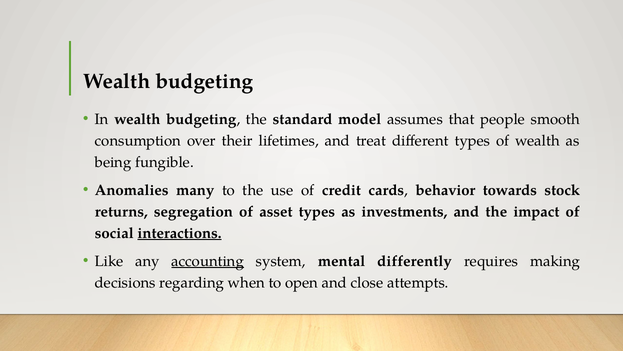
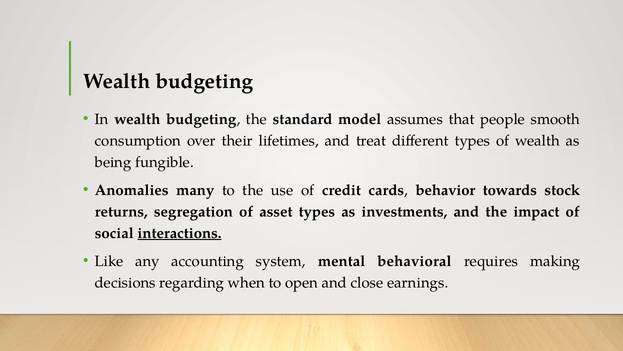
accounting underline: present -> none
differently: differently -> behavioral
attempts: attempts -> earnings
